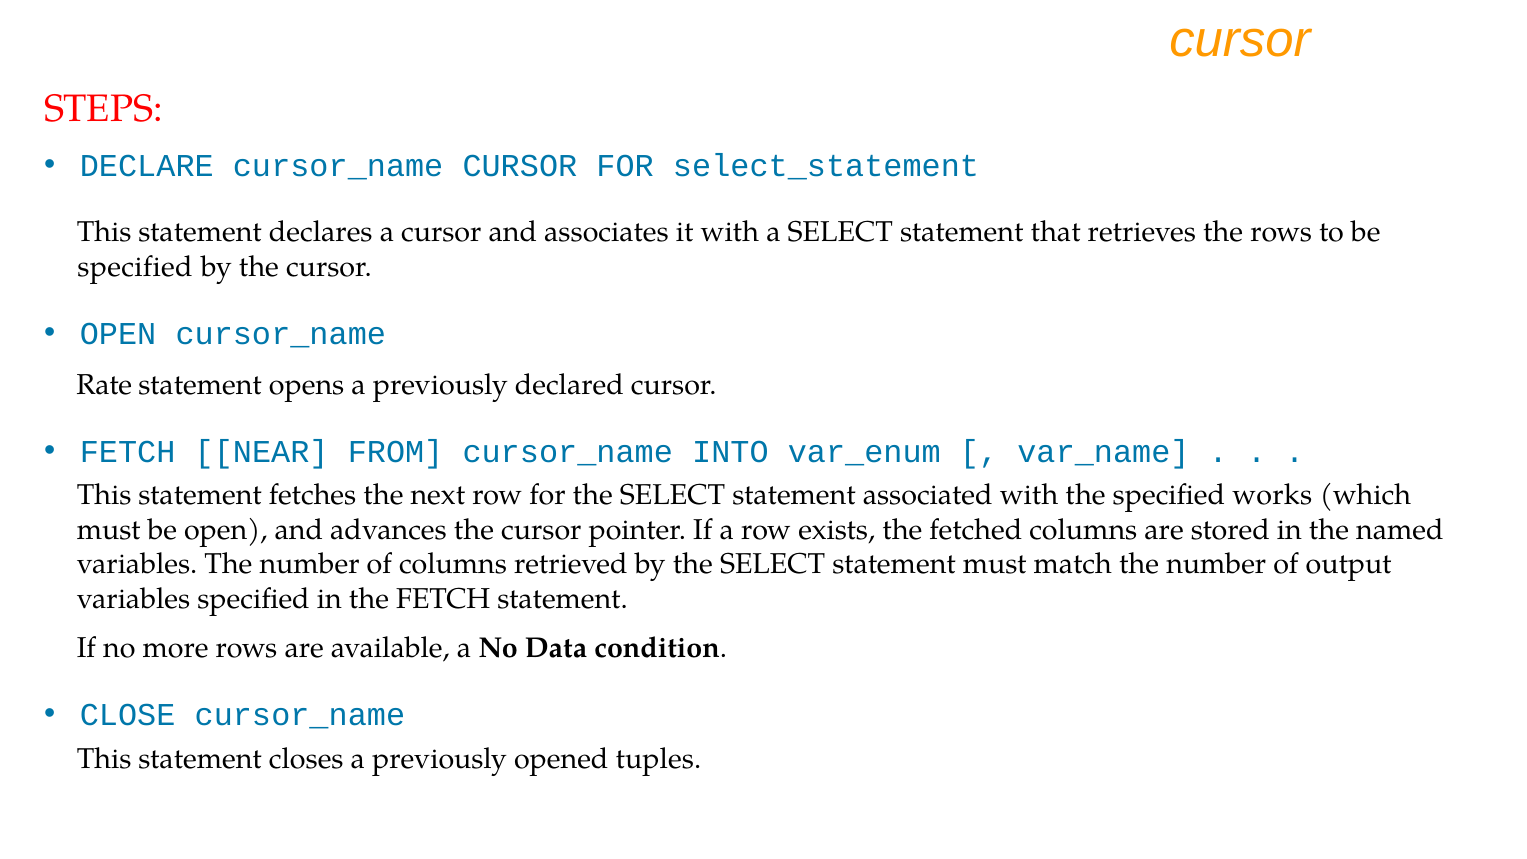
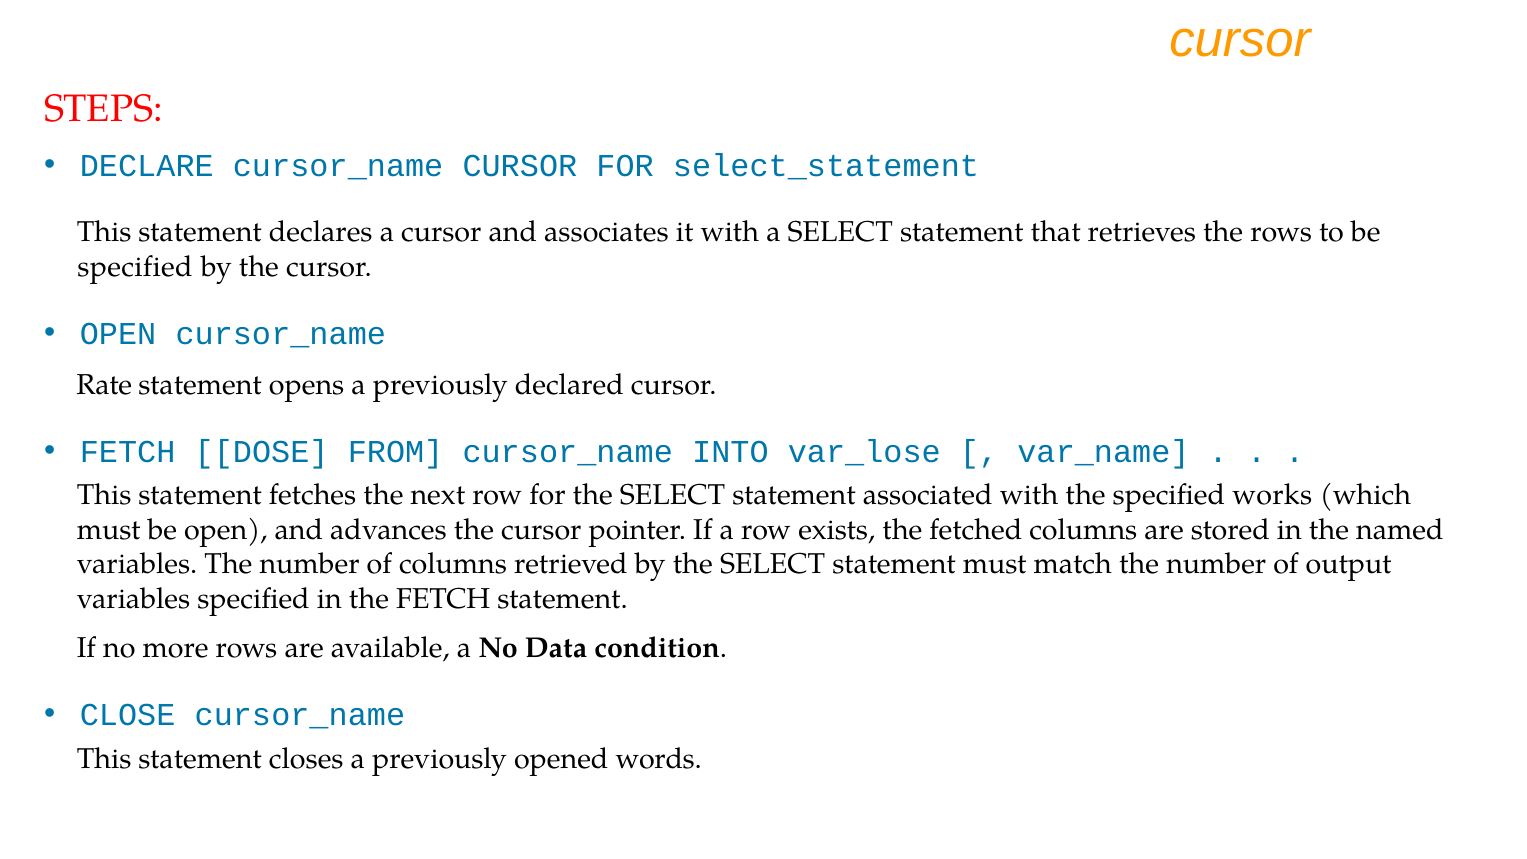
NEAR: NEAR -> DOSE
var_enum: var_enum -> var_lose
tuples: tuples -> words
